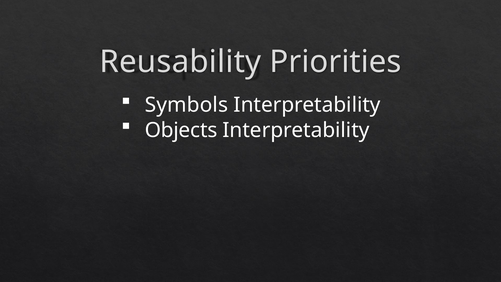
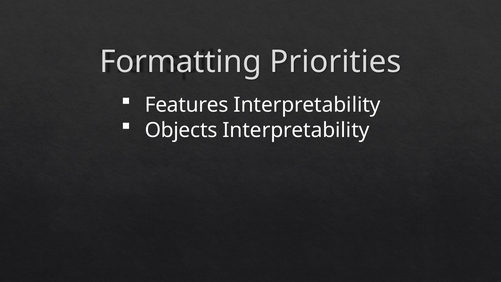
Reusability: Reusability -> Formatting
Symbols: Symbols -> Features
